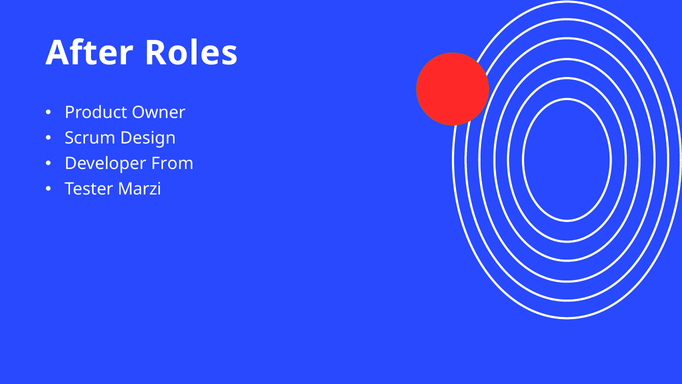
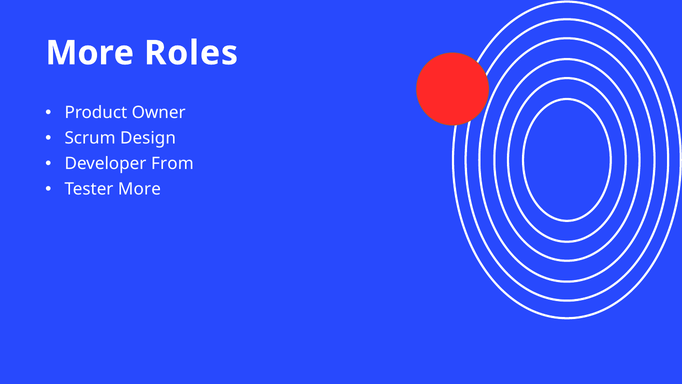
After at (89, 53): After -> More
Tester Marzi: Marzi -> More
